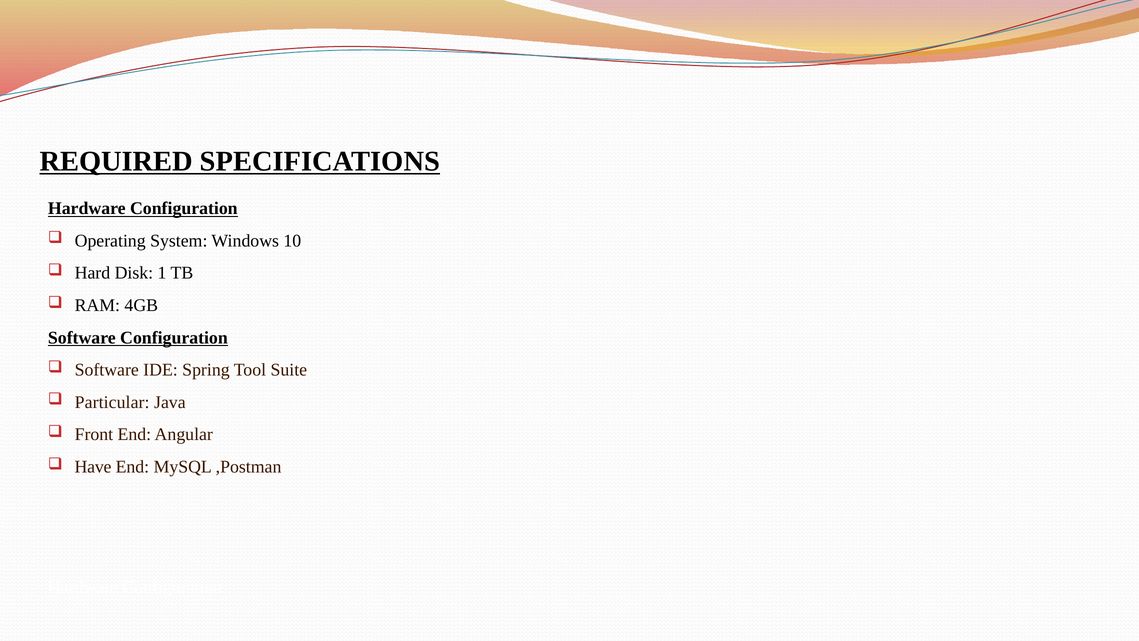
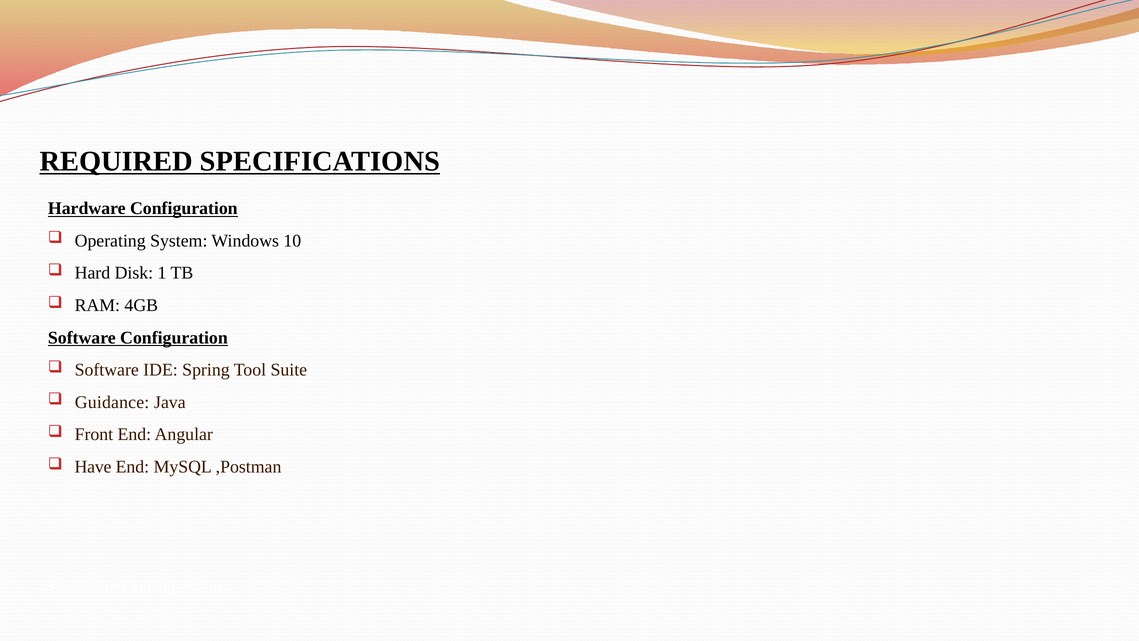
Particular: Particular -> Guidance
